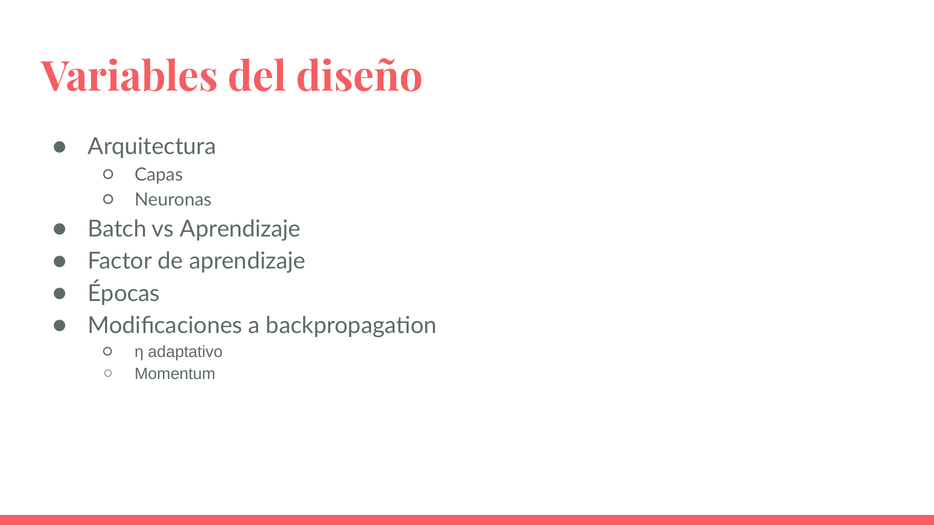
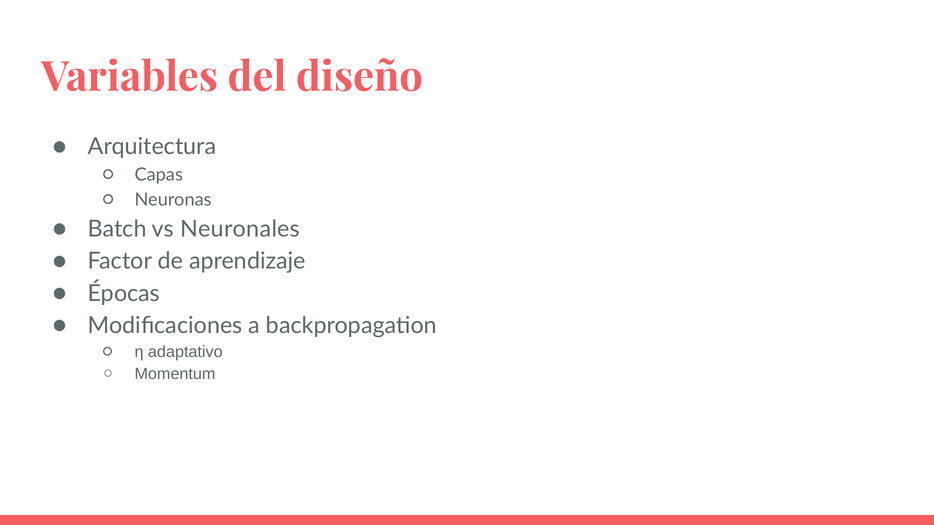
vs Aprendizaje: Aprendizaje -> Neuronales
